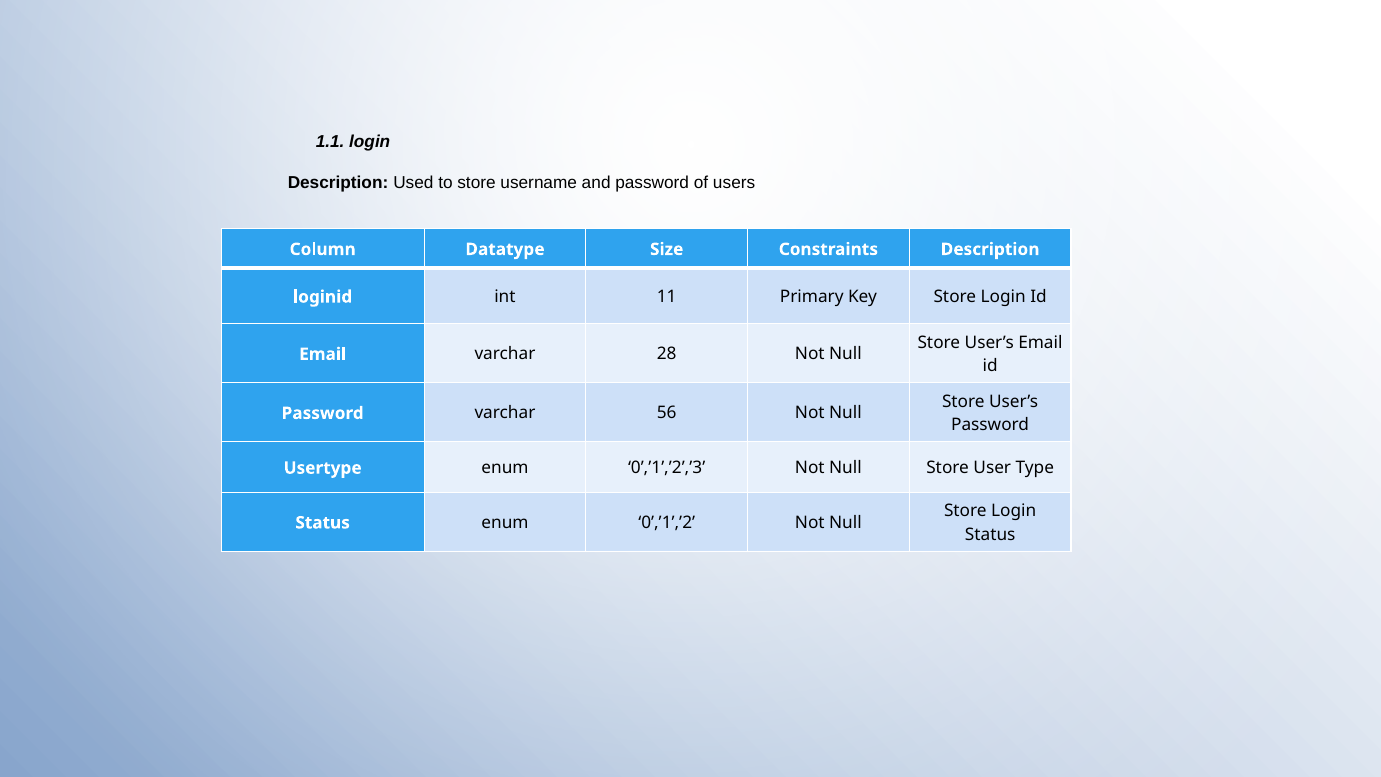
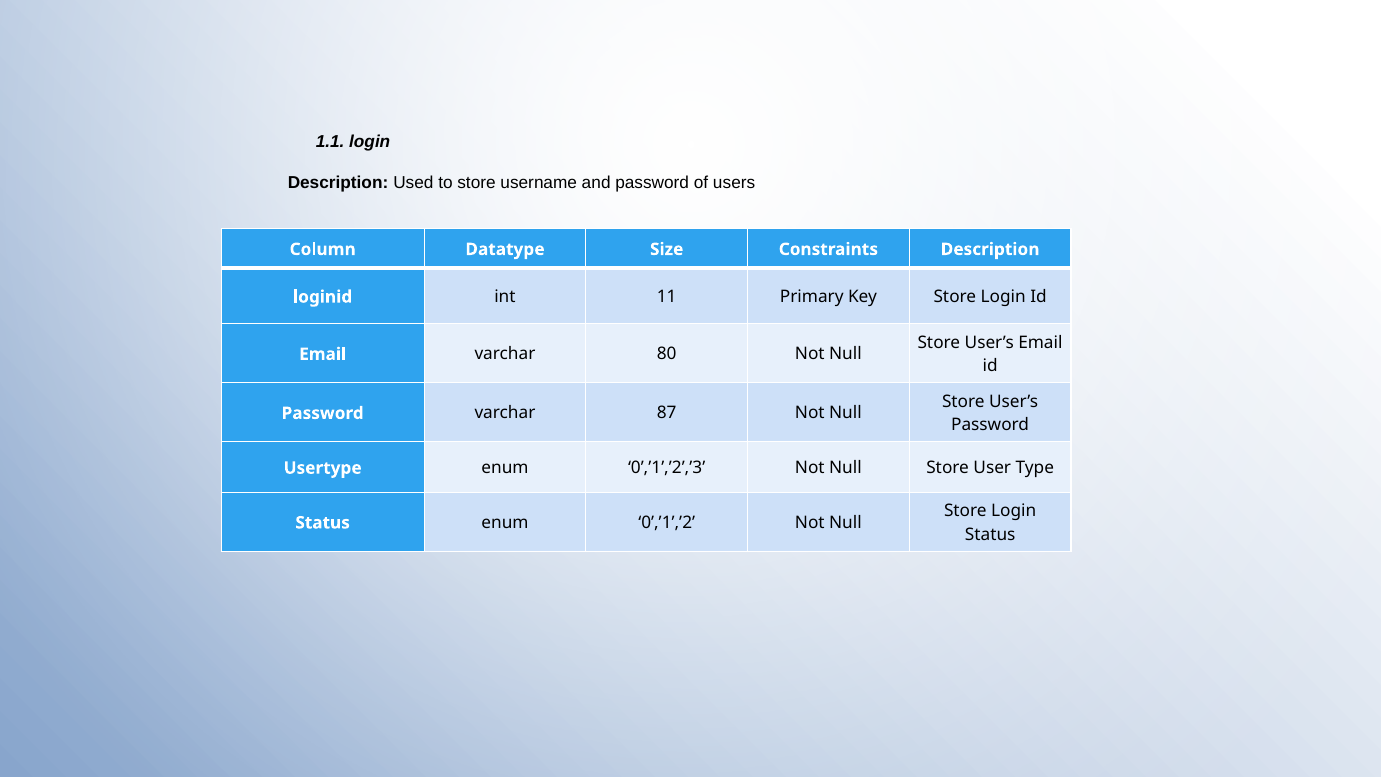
28: 28 -> 80
56: 56 -> 87
